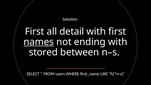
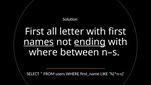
detail: detail -> letter
ending underline: none -> present
stored at (43, 52): stored -> where
